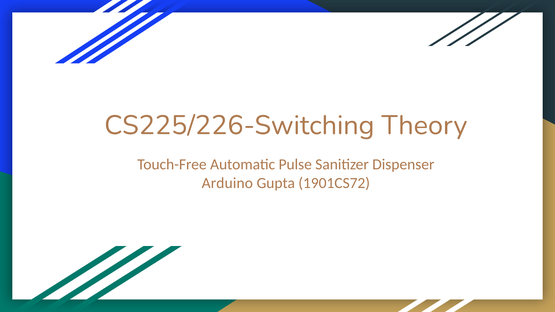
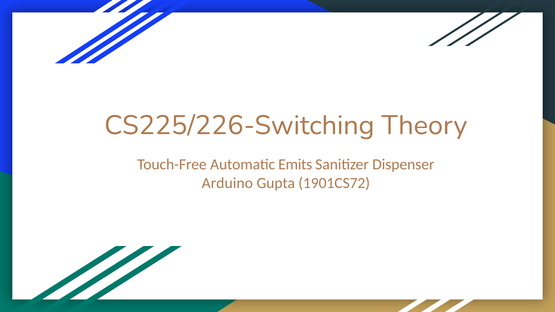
Pulse: Pulse -> Emits
